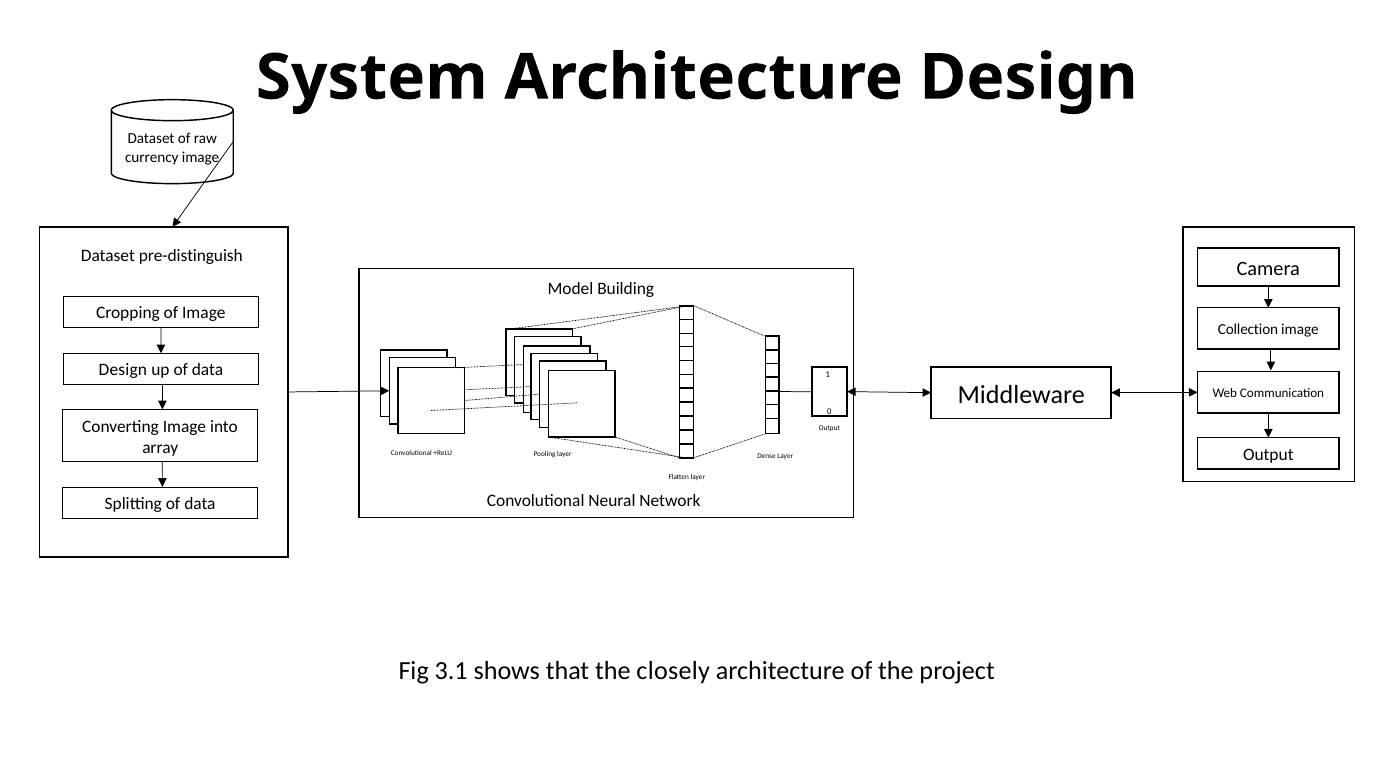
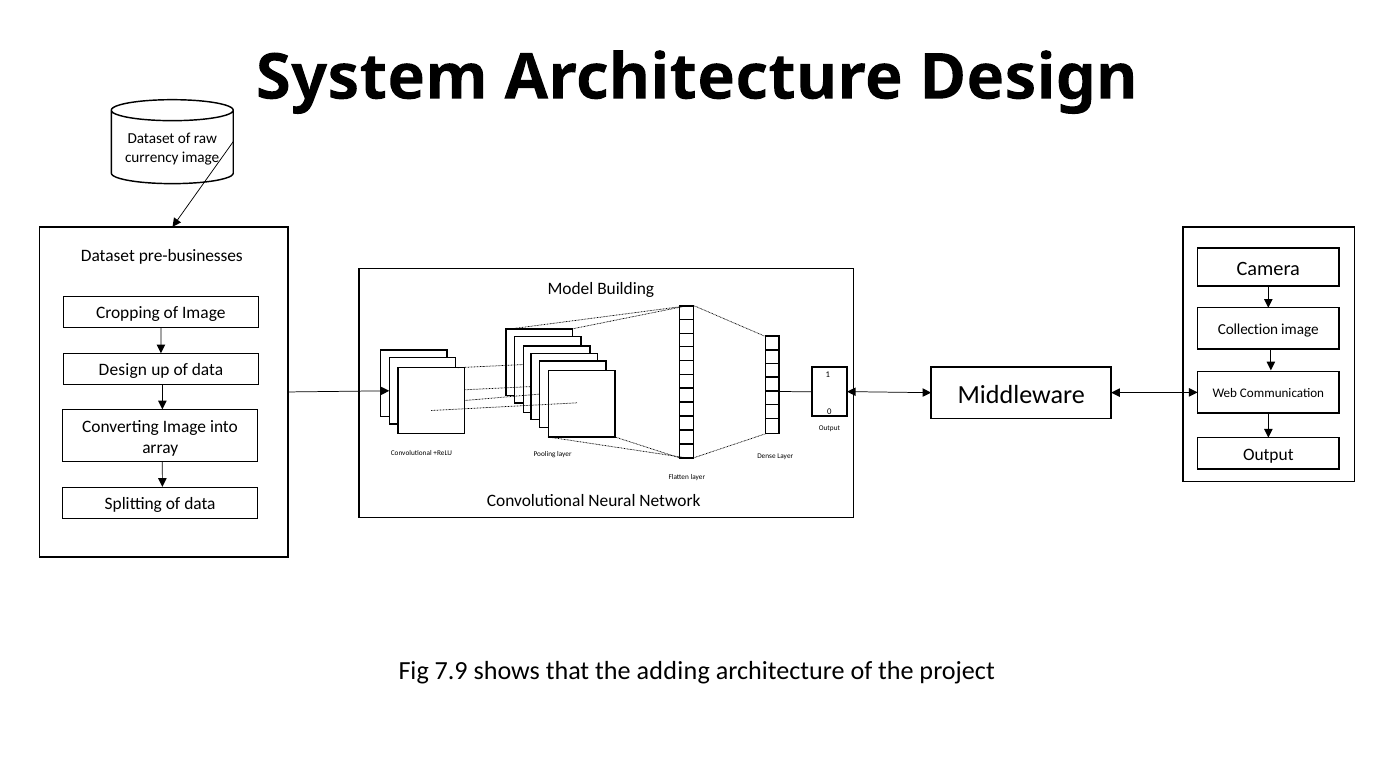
pre-distinguish: pre-distinguish -> pre-businesses
3.1: 3.1 -> 7.9
closely: closely -> adding
